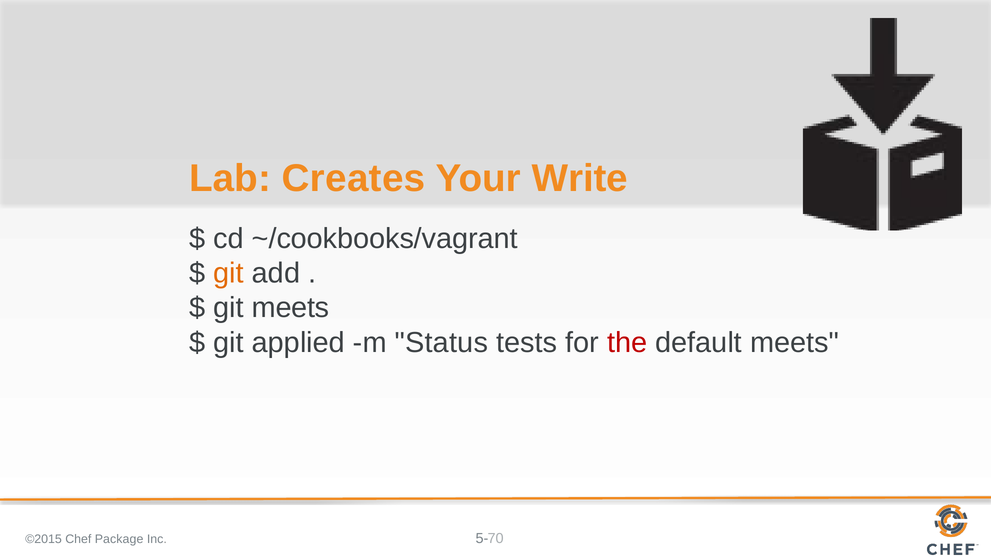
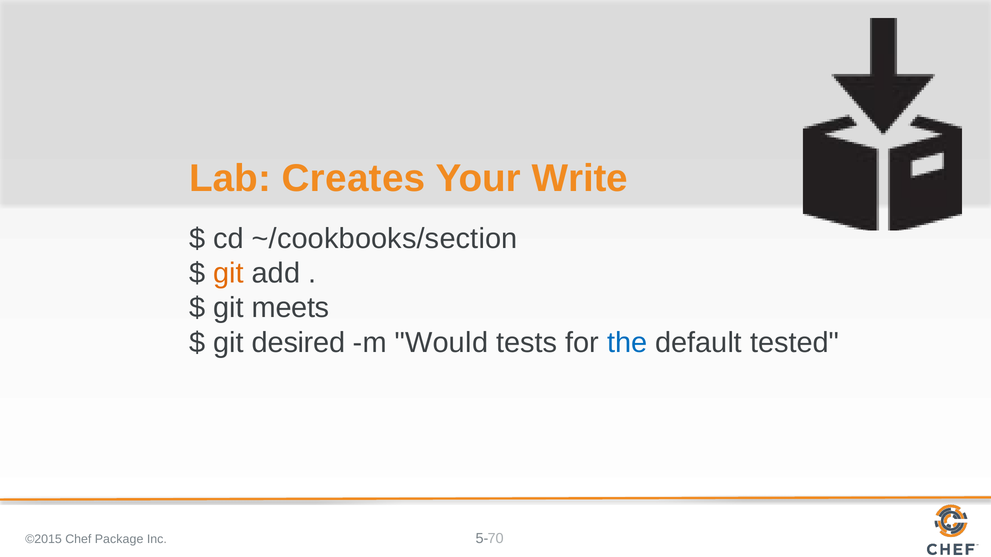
~/cookbooks/vagrant: ~/cookbooks/vagrant -> ~/cookbooks/section
applied: applied -> desired
Status: Status -> Would
the colour: red -> blue
default meets: meets -> tested
